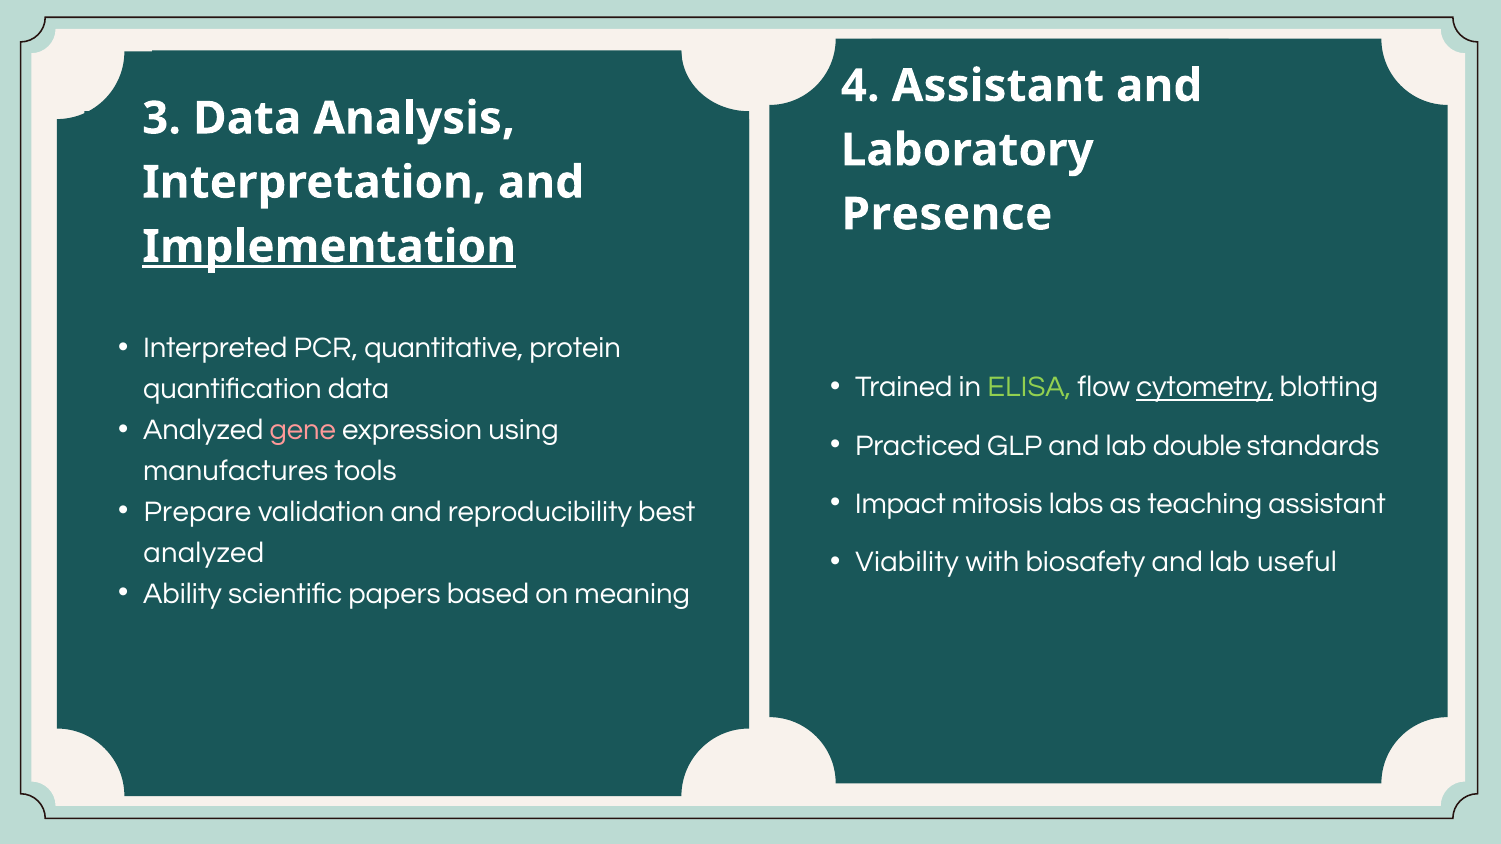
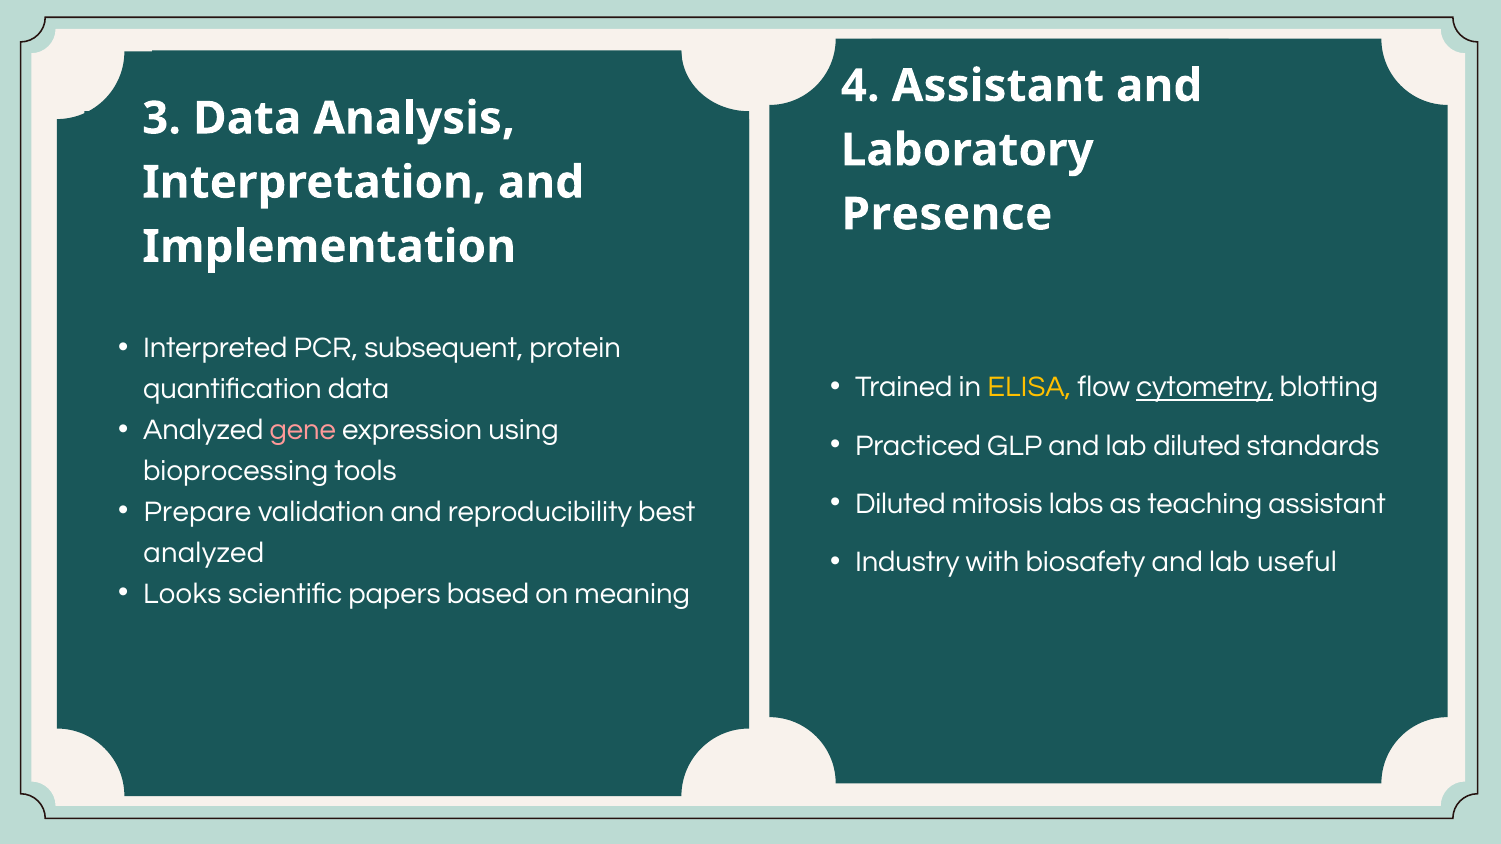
Implementation underline: present -> none
quantitative: quantitative -> subsequent
ELISA colour: light green -> yellow
lab double: double -> diluted
manufactures: manufactures -> bioprocessing
Impact at (900, 504): Impact -> Diluted
Viability: Viability -> Industry
Ability: Ability -> Looks
